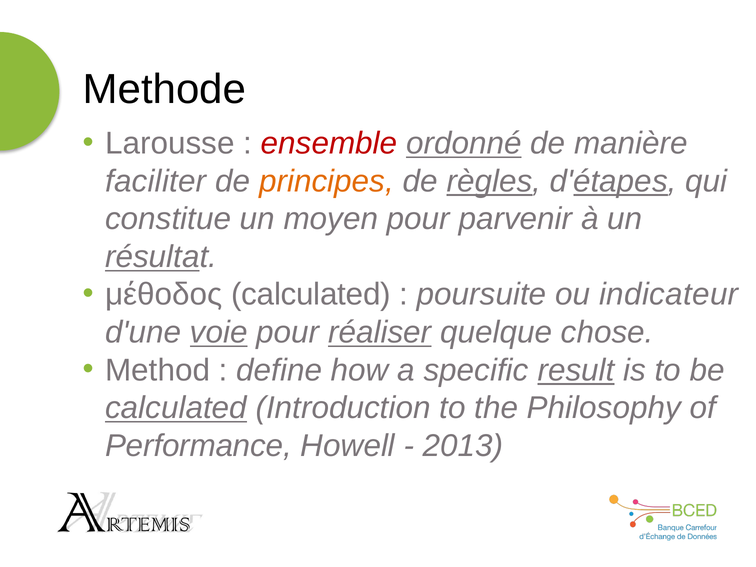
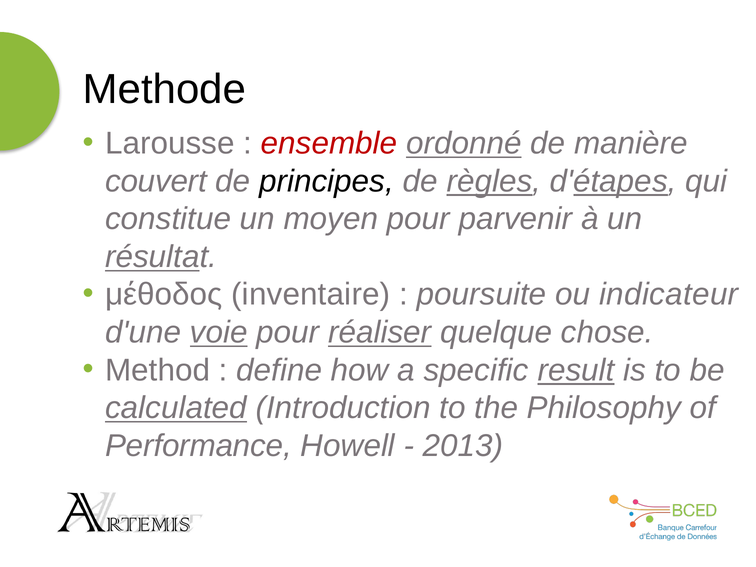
faciliter: faciliter -> couvert
principes colour: orange -> black
μέθοδος calculated: calculated -> inventaire
